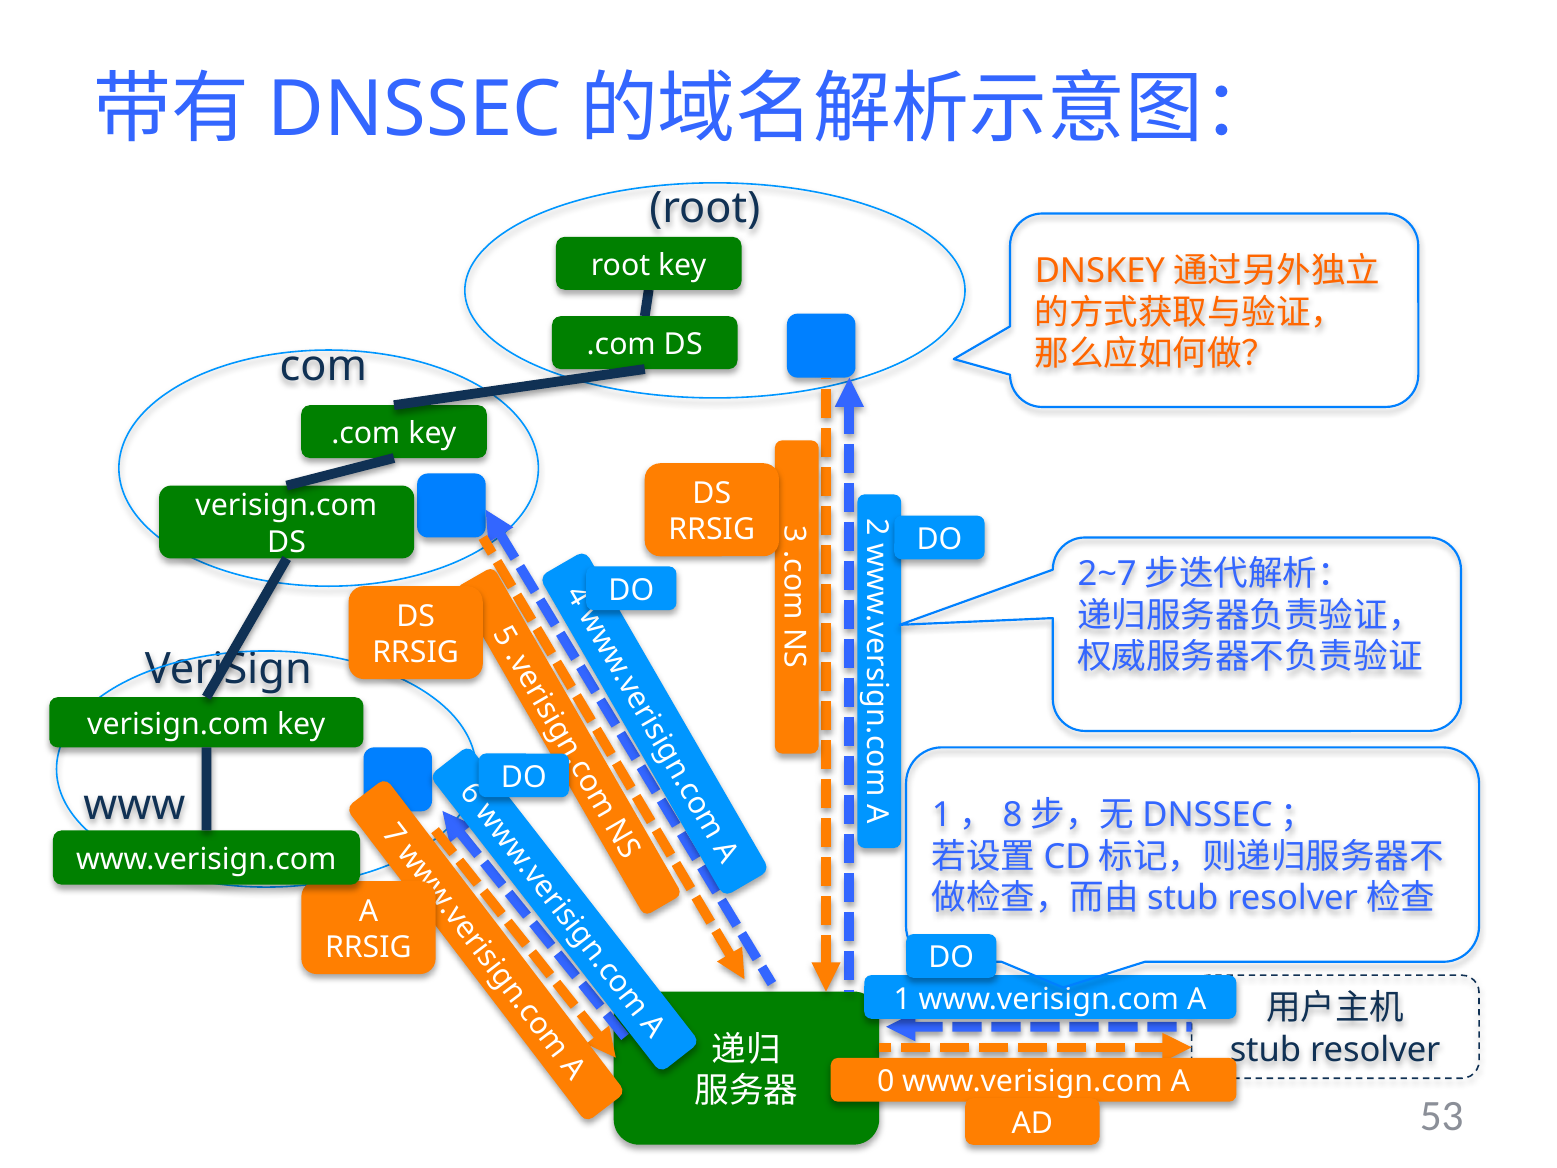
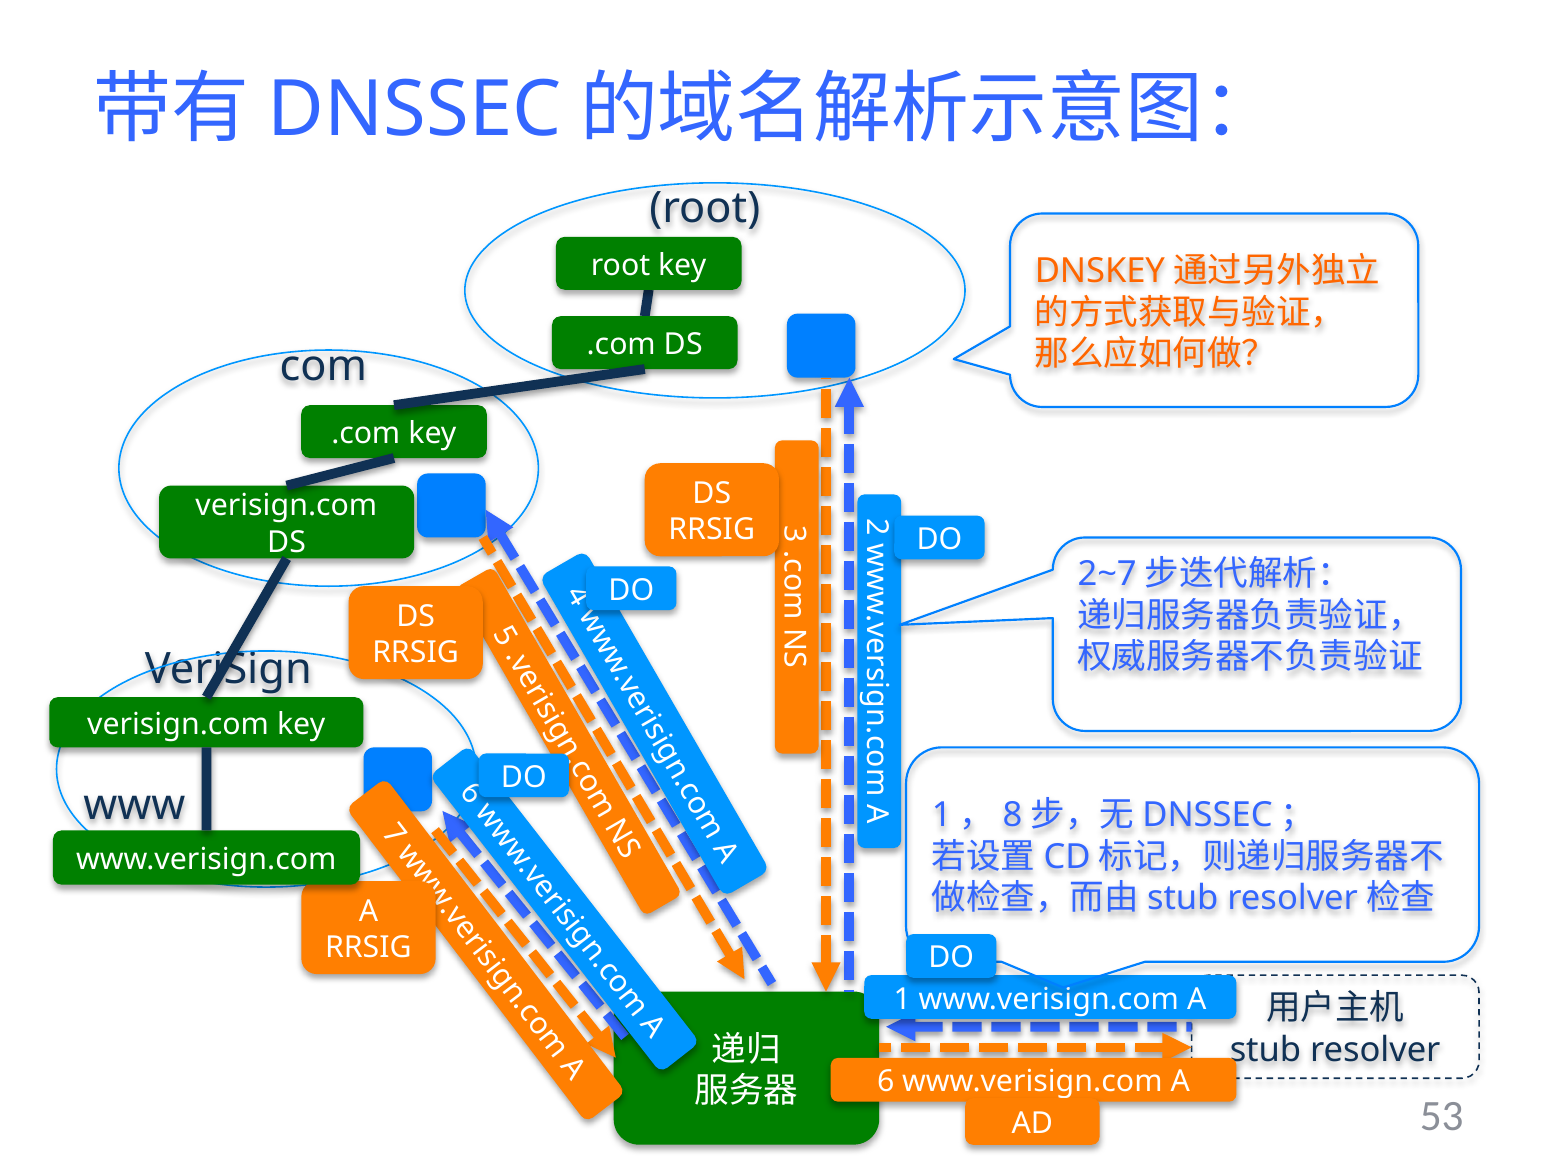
A 0: 0 -> 6
